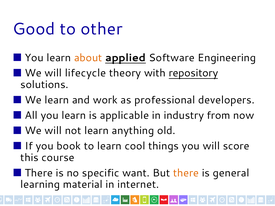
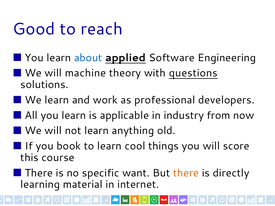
other: other -> reach
about colour: orange -> blue
lifecycle: lifecycle -> machine
repository: repository -> questions
general: general -> directly
